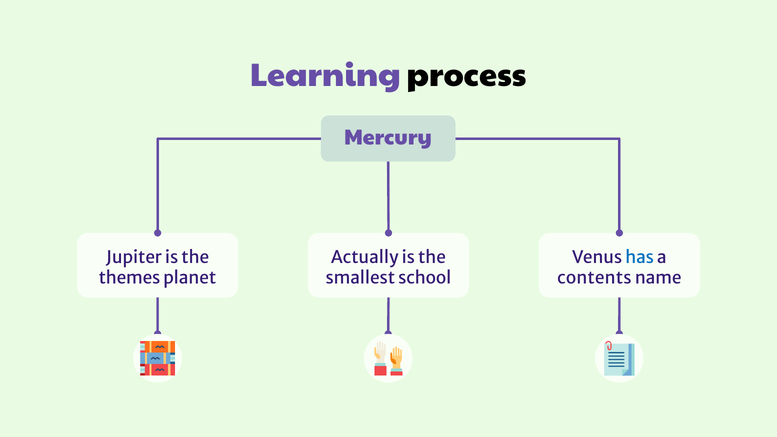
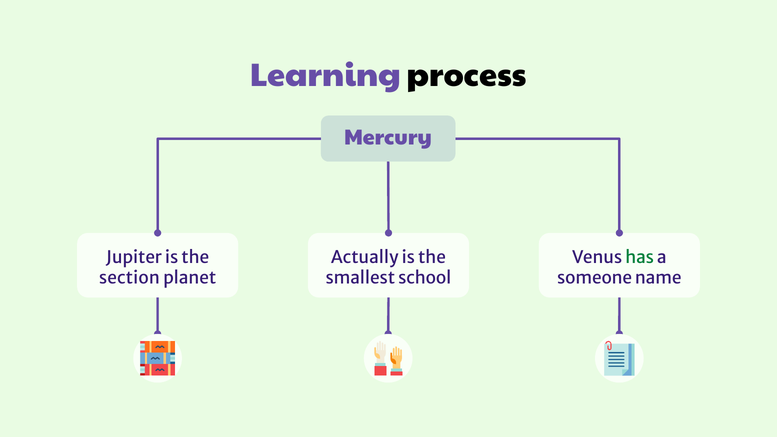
has colour: blue -> green
themes: themes -> section
contents: contents -> someone
